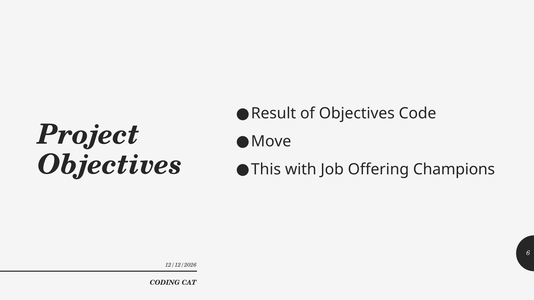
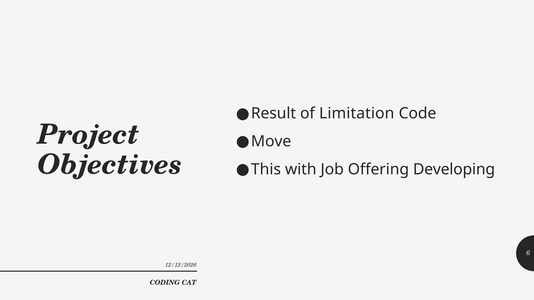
of Objectives: Objectives -> Limitation
Champions: Champions -> Developing
